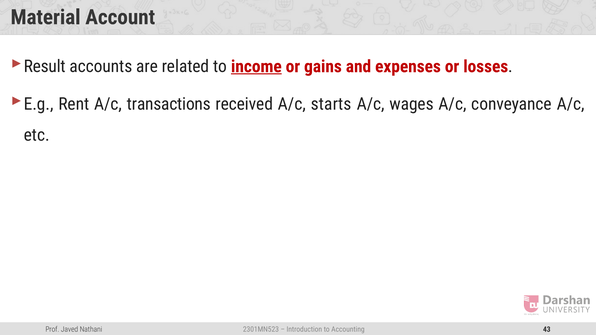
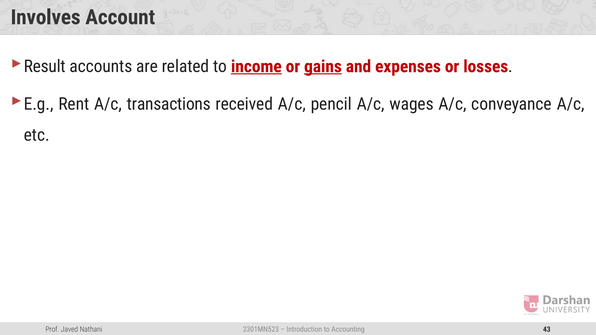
Material: Material -> Involves
gains underline: none -> present
starts: starts -> pencil
